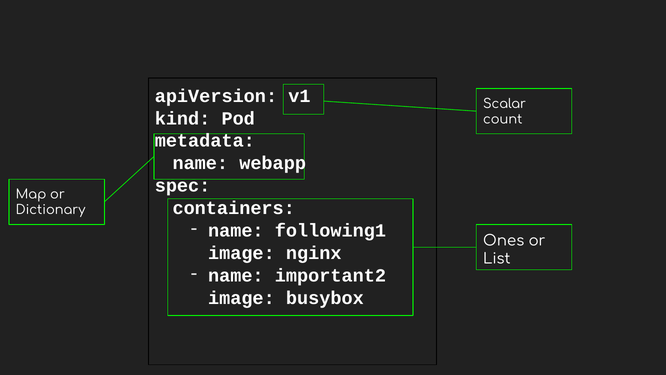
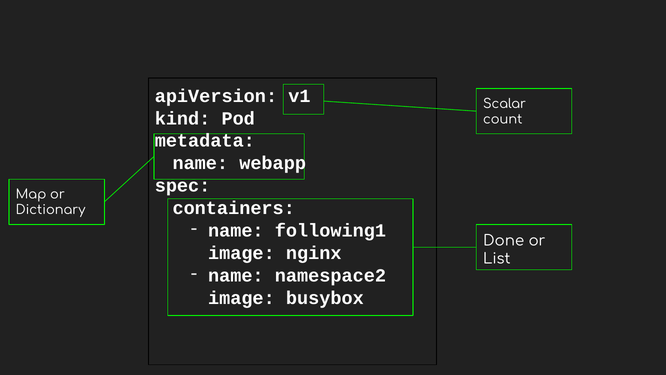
Ones: Ones -> Done
important2: important2 -> namespace2
